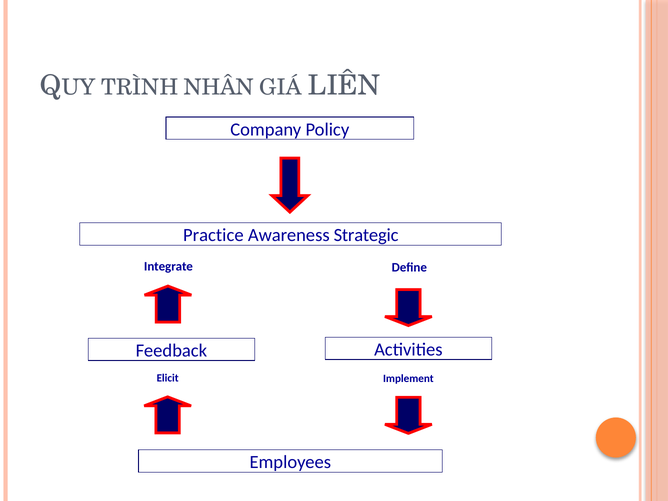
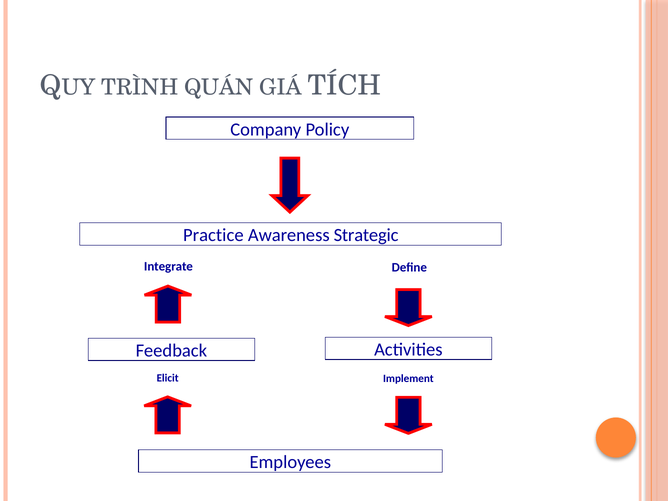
NHÂN: NHÂN -> QUÁN
LIÊN: LIÊN -> TÍCH
